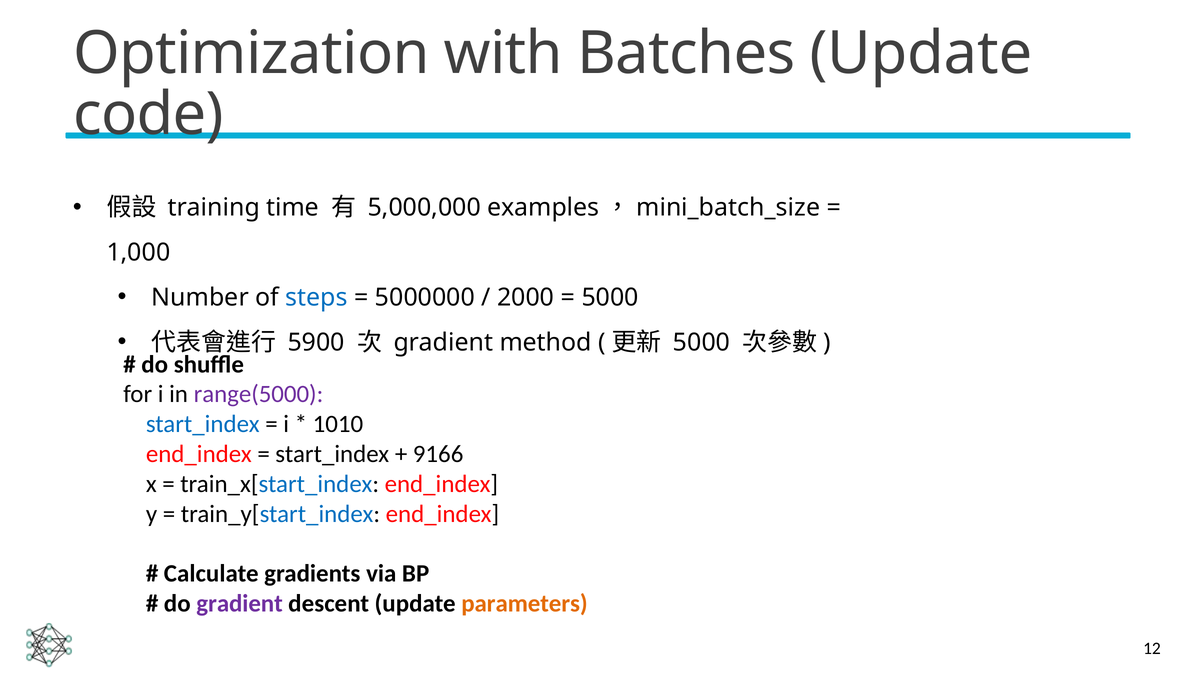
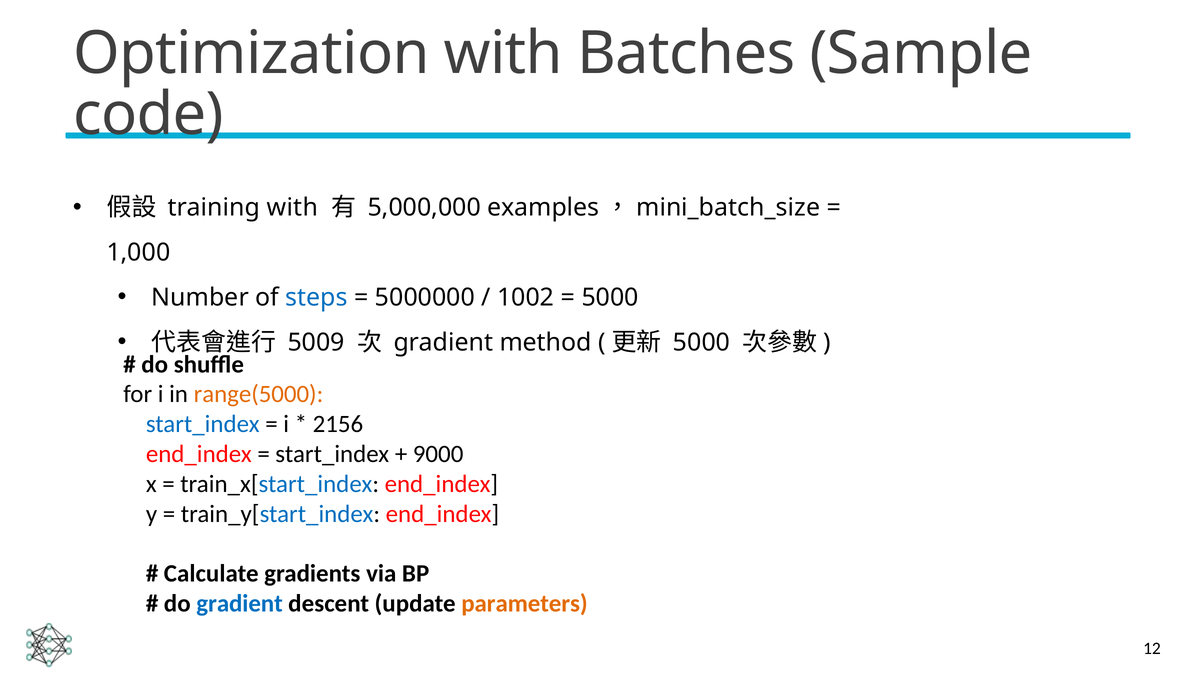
Batches Update: Update -> Sample
training time: time -> with
2000: 2000 -> 1002
5900: 5900 -> 5009
range(5000 colour: purple -> orange
1010: 1010 -> 2156
9166: 9166 -> 9000
gradient at (240, 603) colour: purple -> blue
